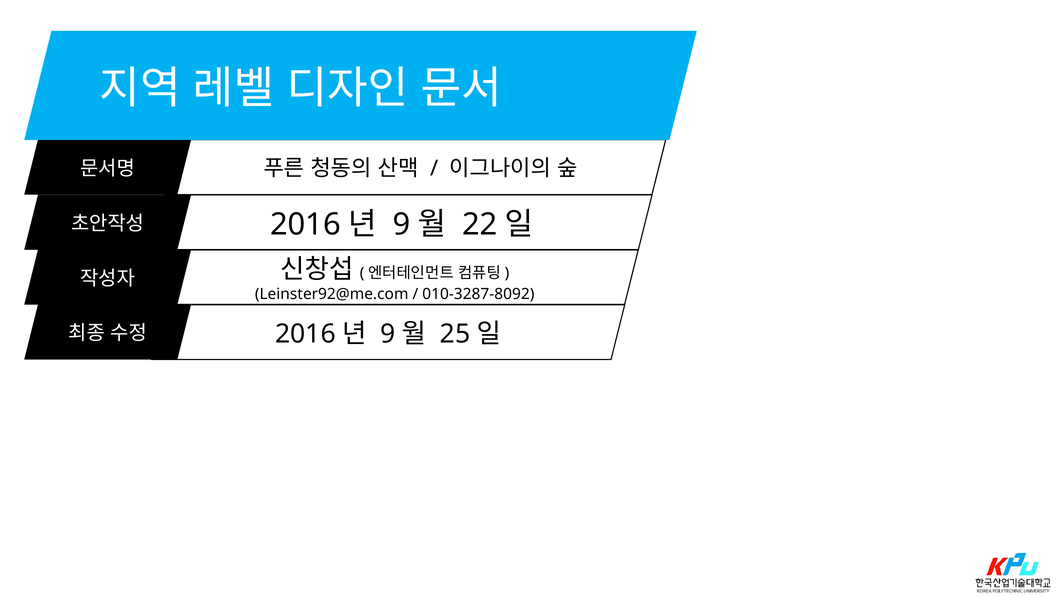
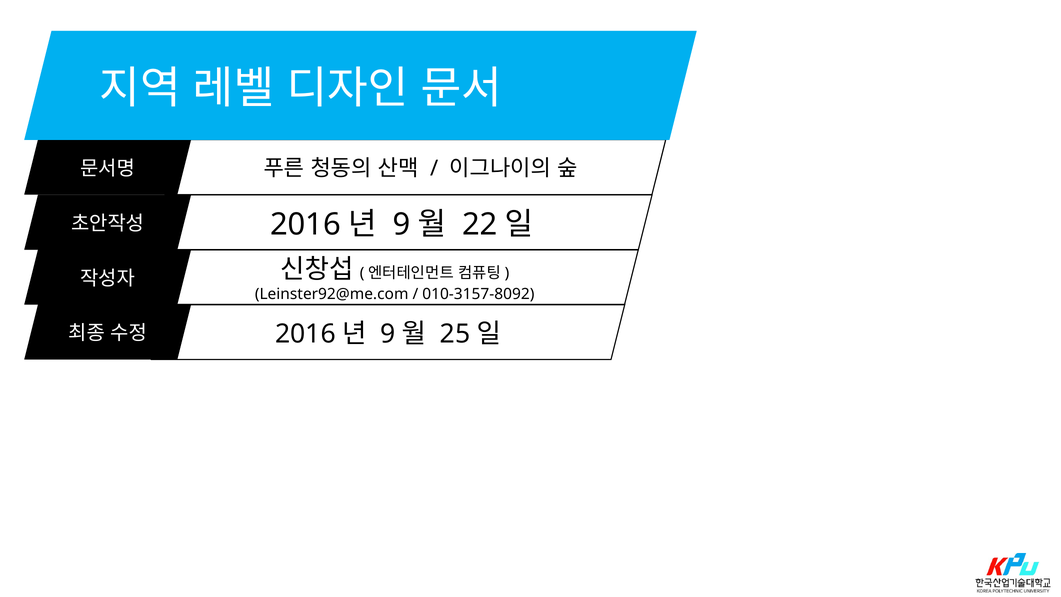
010-3287-8092: 010-3287-8092 -> 010-3157-8092
